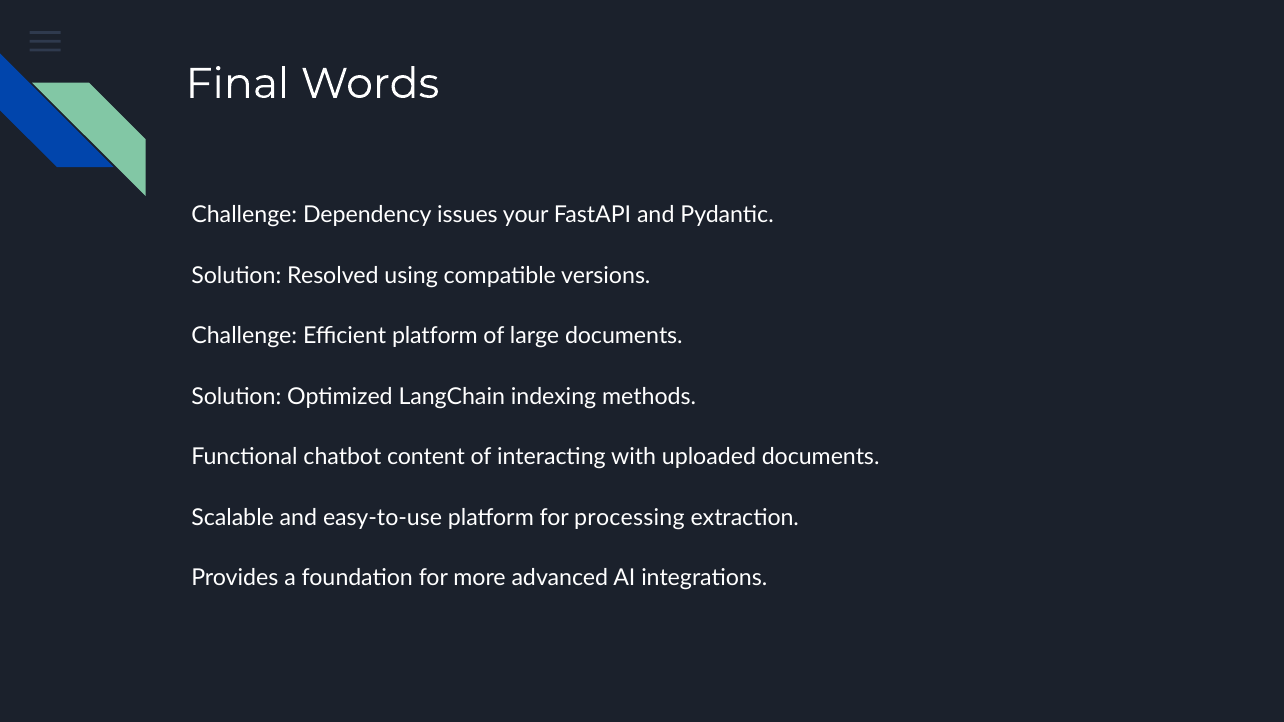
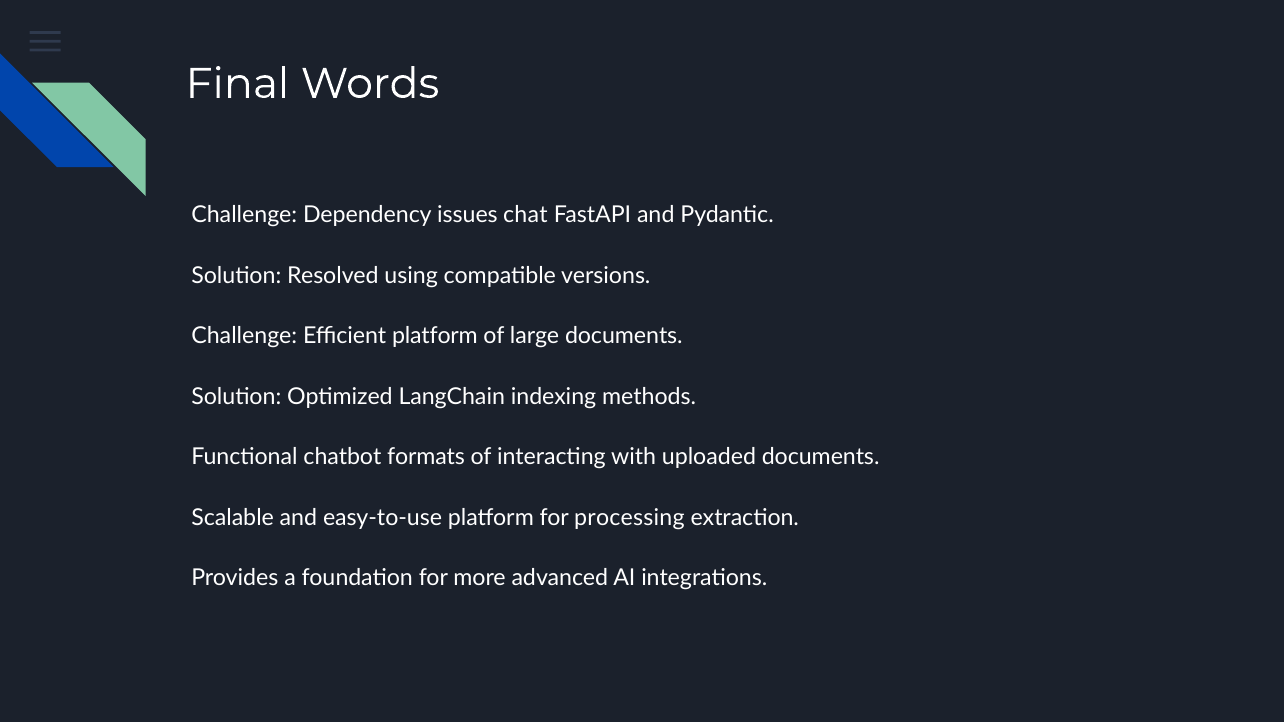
your: your -> chat
content: content -> formats
